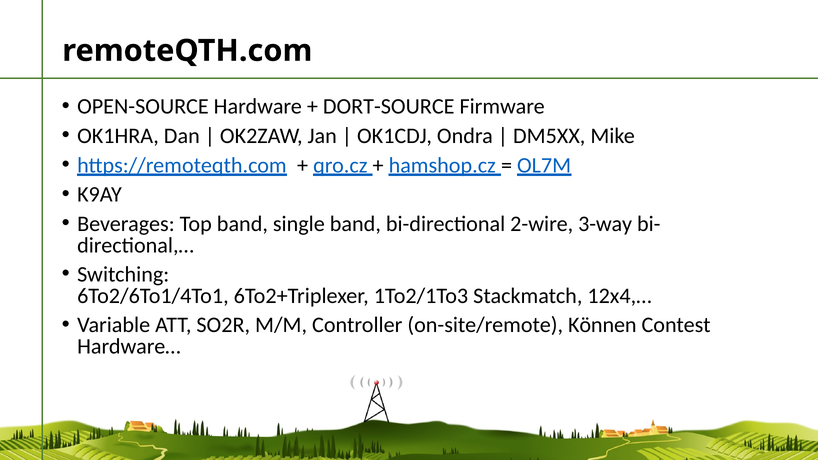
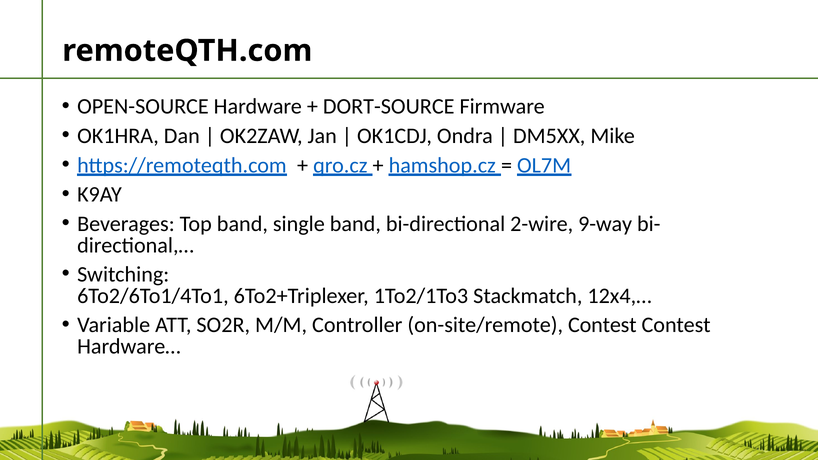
3-way: 3-way -> 9-way
on-site/remote Können: Können -> Contest
